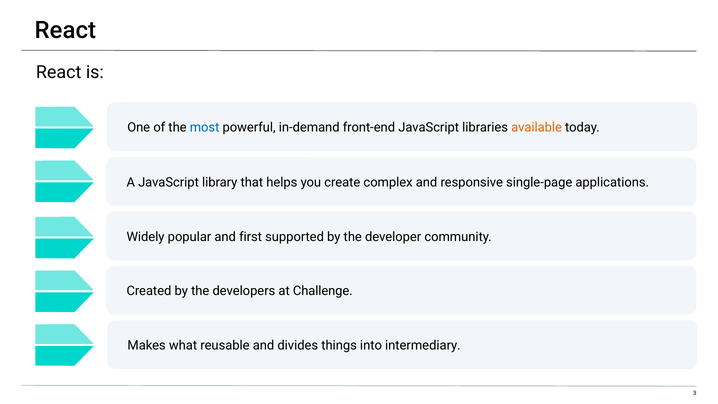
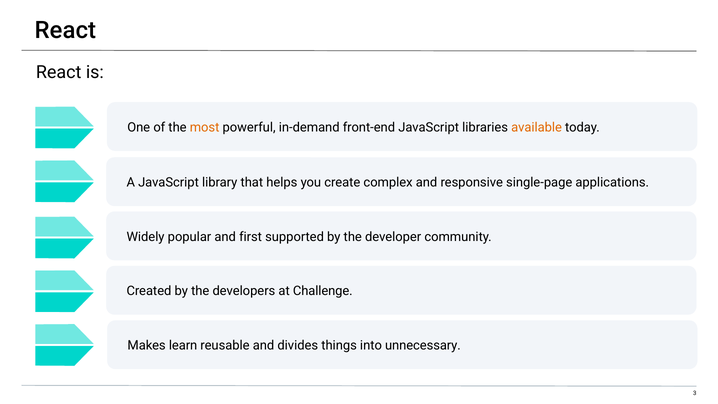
most colour: blue -> orange
what: what -> learn
intermediary: intermediary -> unnecessary
